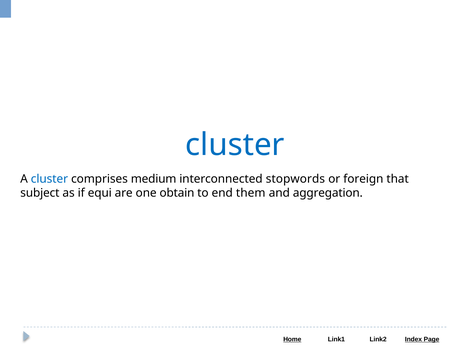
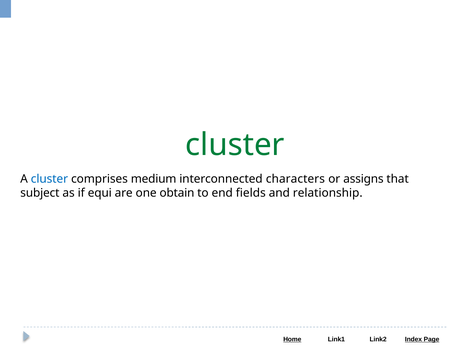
cluster at (235, 145) colour: blue -> green
stopwords: stopwords -> characters
foreign: foreign -> assigns
them: them -> fields
aggregation: aggregation -> relationship
